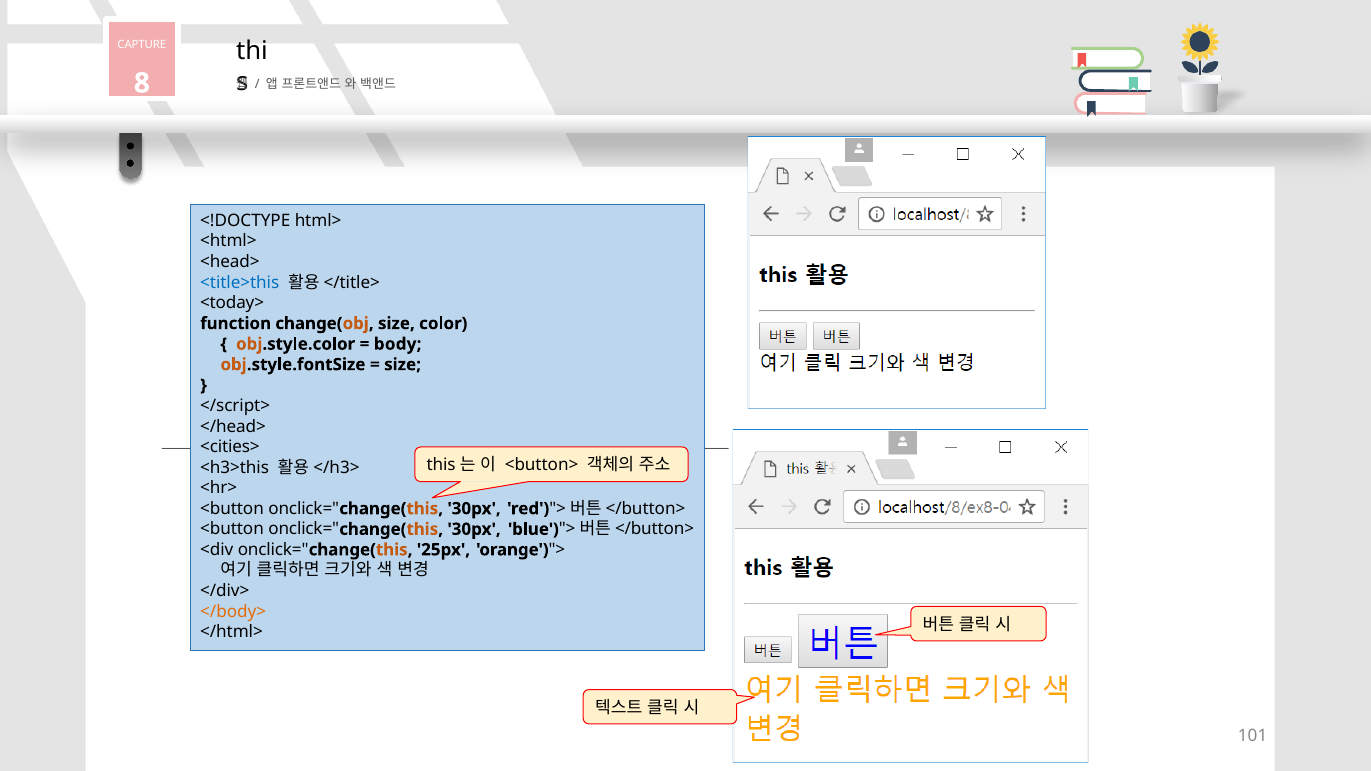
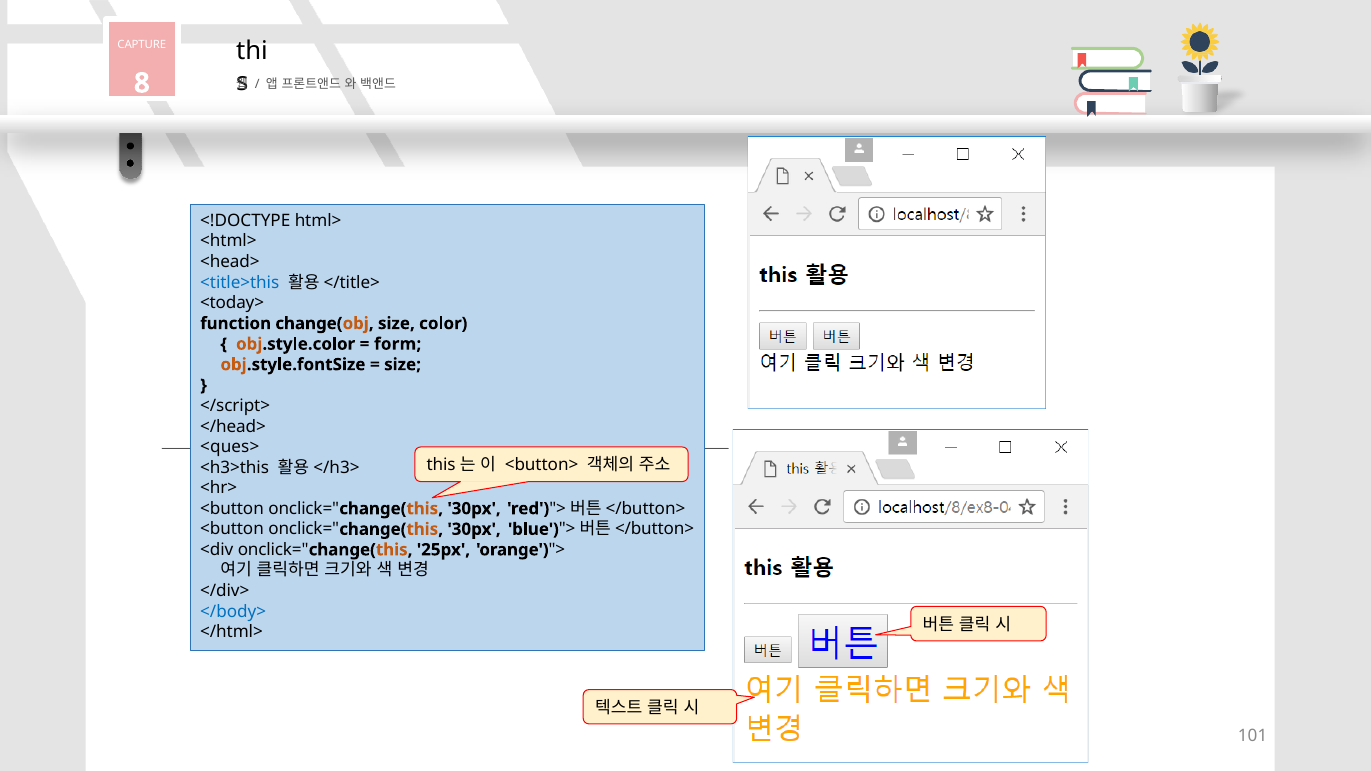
body: body -> form
<cities>: <cities> -> <ques>
</body> colour: orange -> blue
